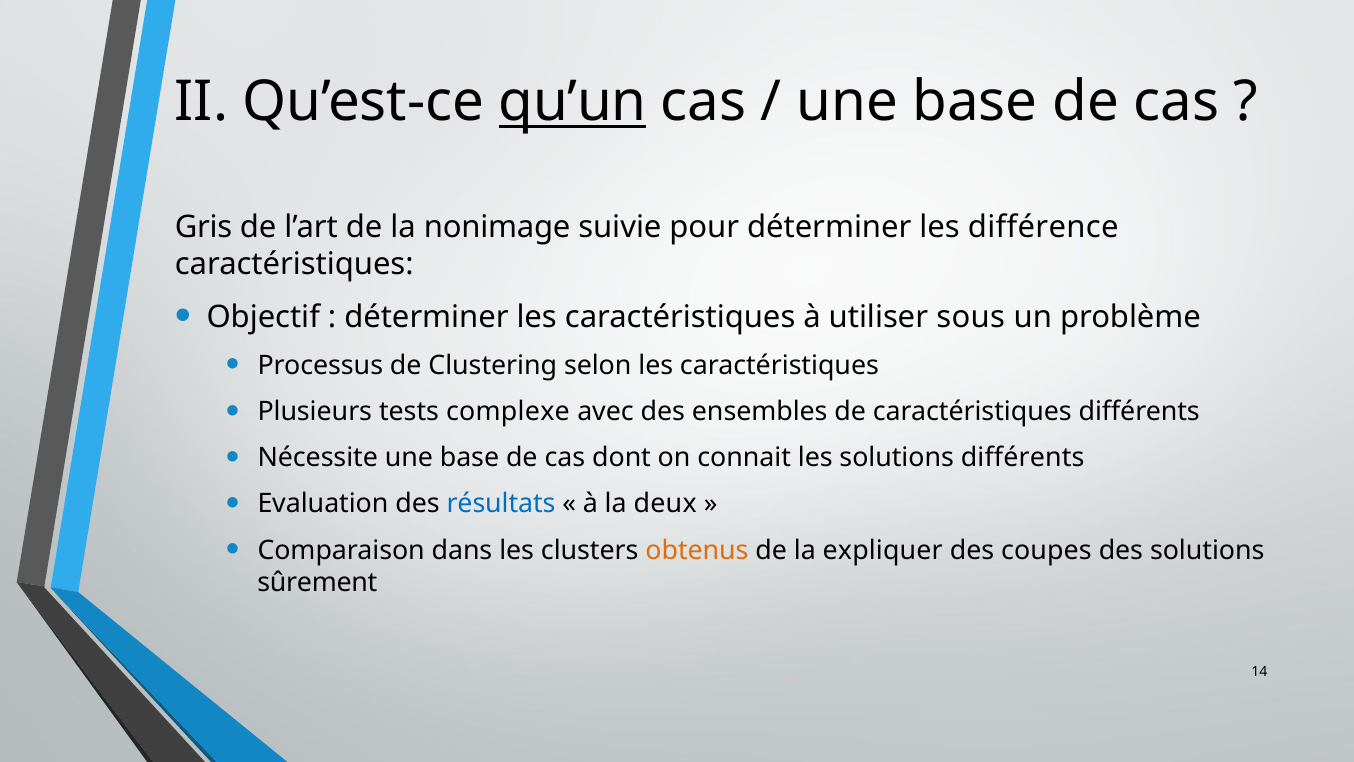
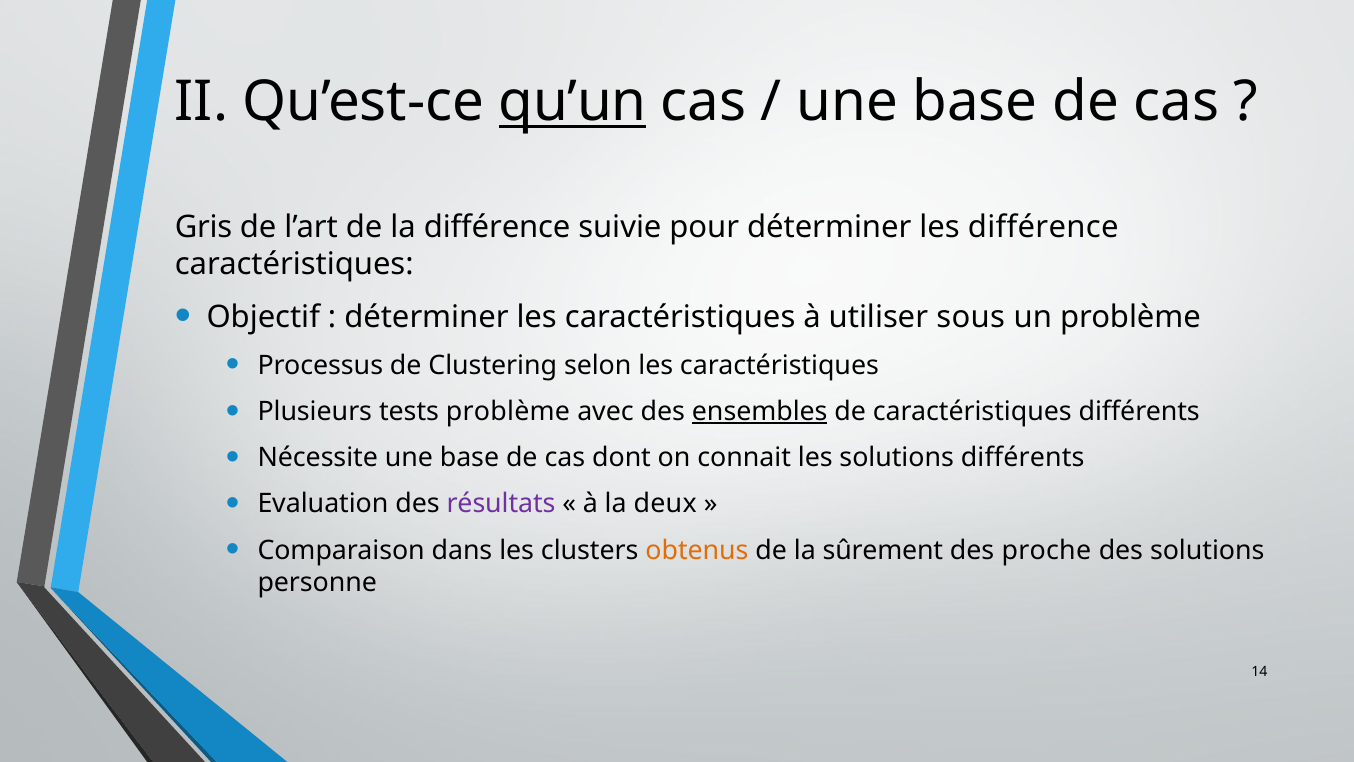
la nonimage: nonimage -> différence
tests complexe: complexe -> problème
ensembles underline: none -> present
résultats colour: blue -> purple
expliquer: expliquer -> sûrement
coupes: coupes -> proche
sûrement: sûrement -> personne
